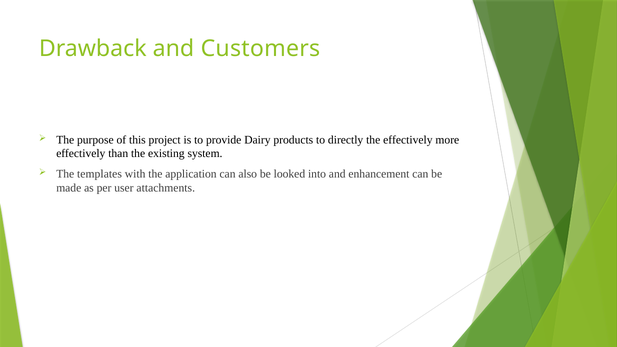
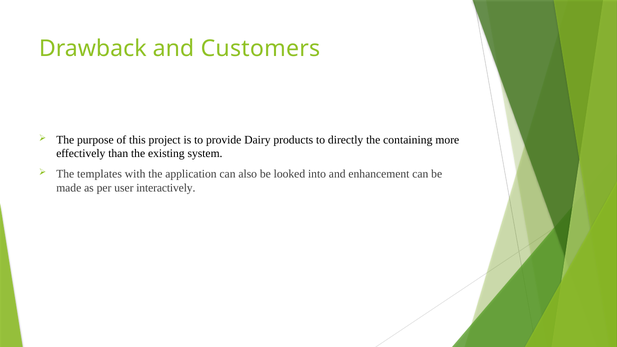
the effectively: effectively -> containing
attachments: attachments -> interactively
